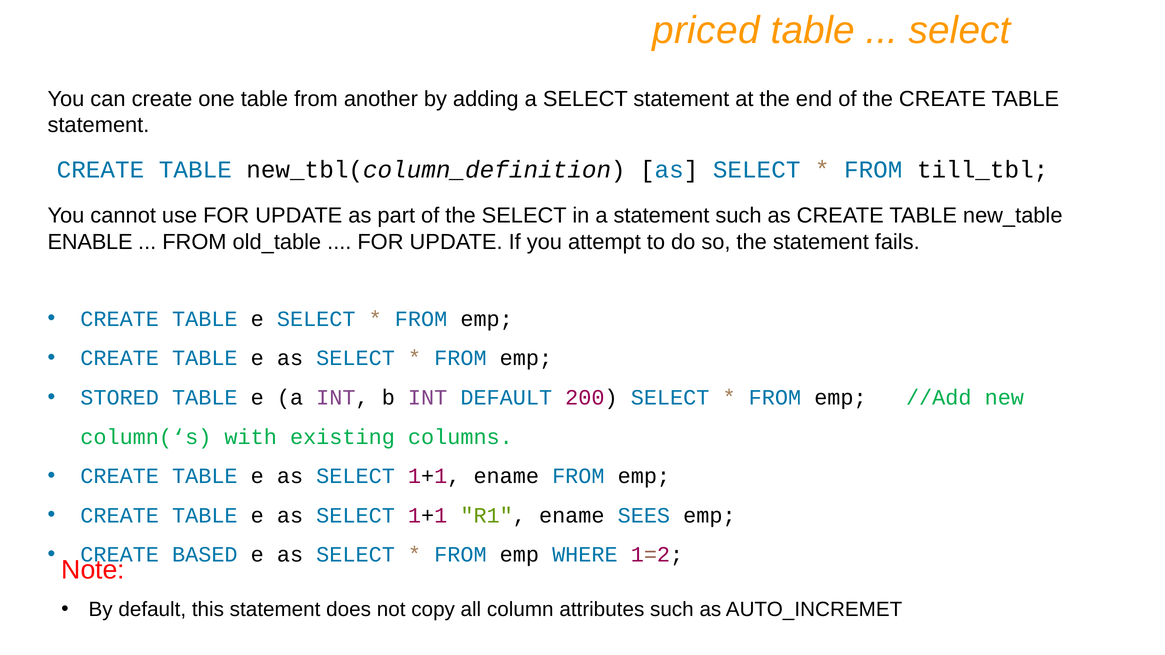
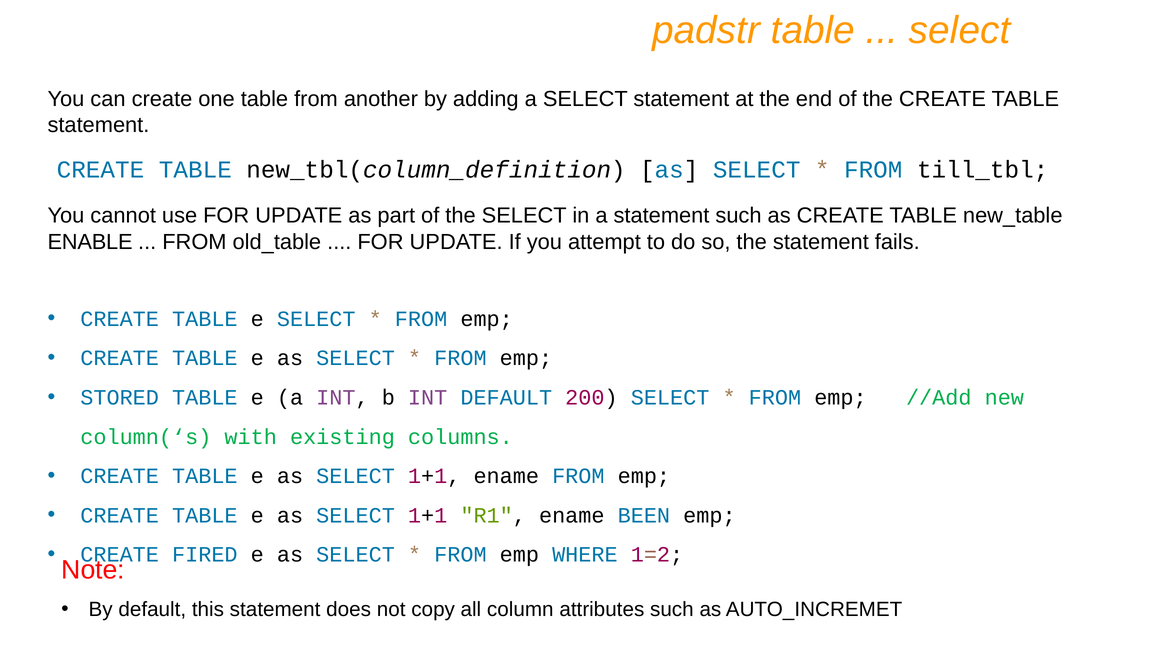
priced: priced -> padstr
SEES: SEES -> BEEN
BASED: BASED -> FIRED
